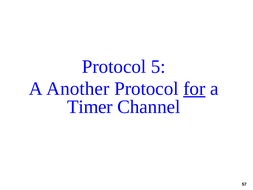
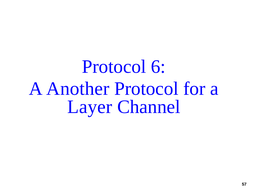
5: 5 -> 6
for underline: present -> none
Timer: Timer -> Layer
